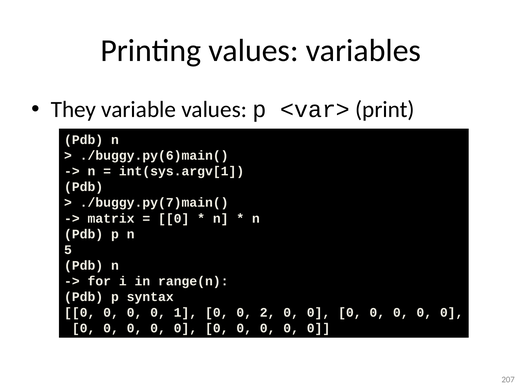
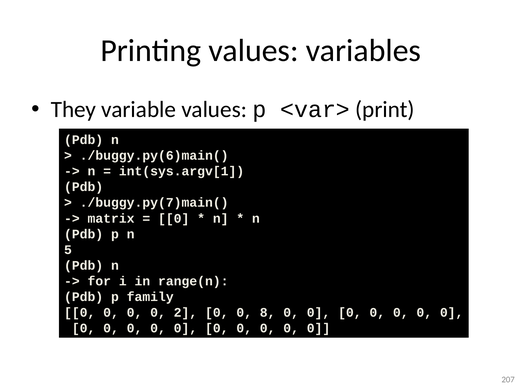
syntax: syntax -> family
1: 1 -> 2
2: 2 -> 8
